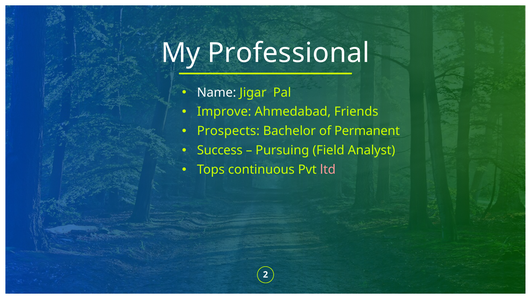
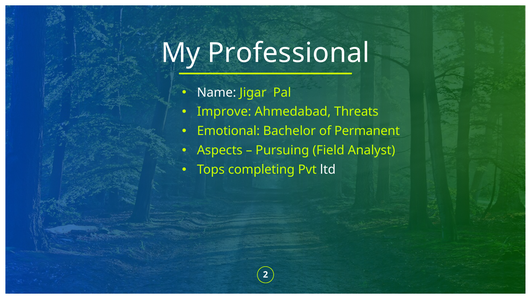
Friends: Friends -> Threats
Prospects: Prospects -> Emotional
Success: Success -> Aspects
continuous: continuous -> completing
ltd colour: pink -> white
